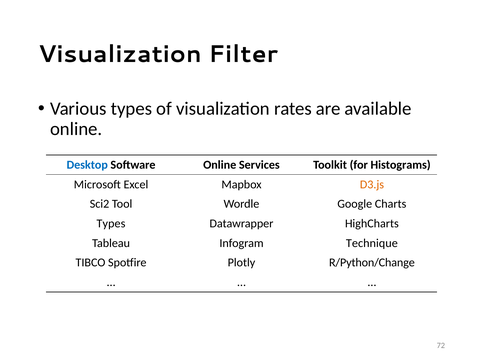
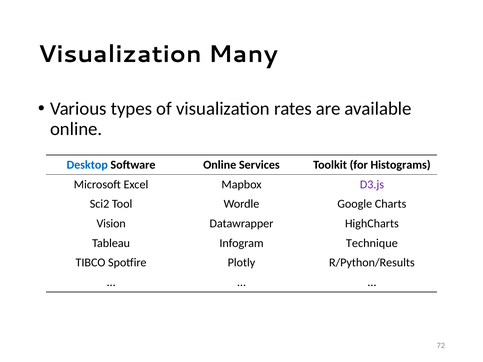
Filter: Filter -> Many
D3.js colour: orange -> purple
Types at (111, 224): Types -> Vision
R/Python/Change: R/Python/Change -> R/Python/Results
